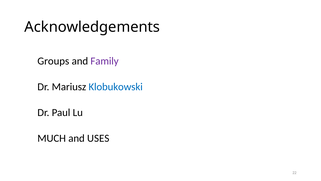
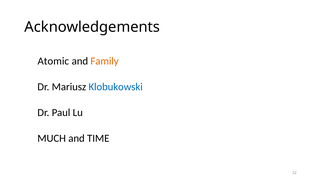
Groups: Groups -> Atomic
Family colour: purple -> orange
USES: USES -> TIME
